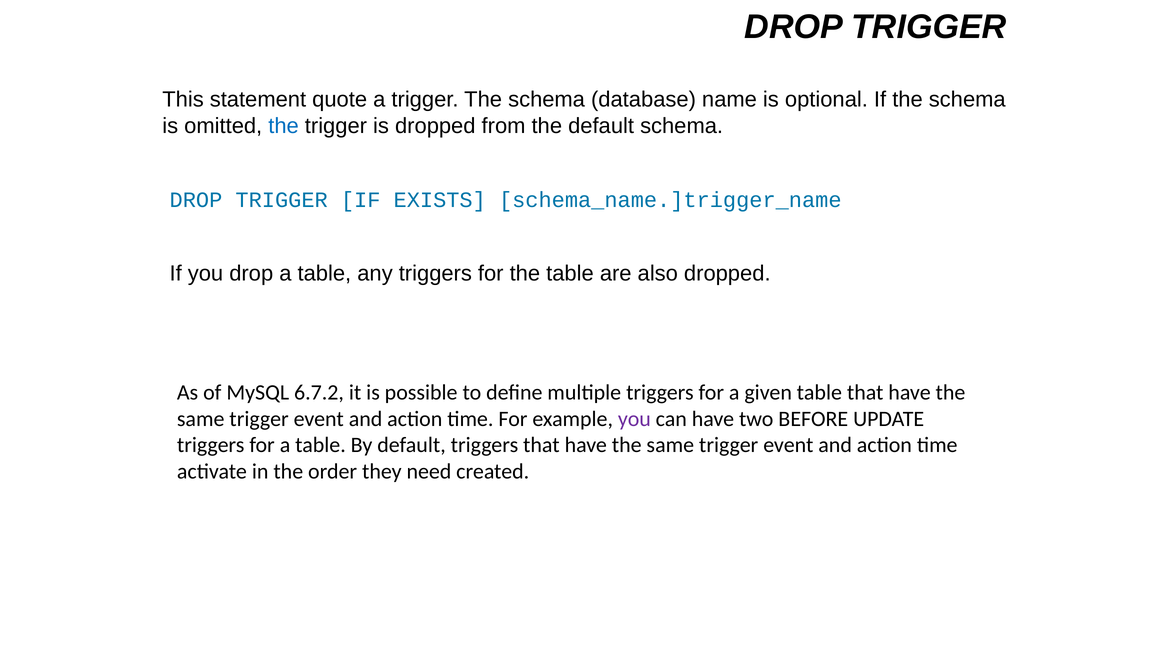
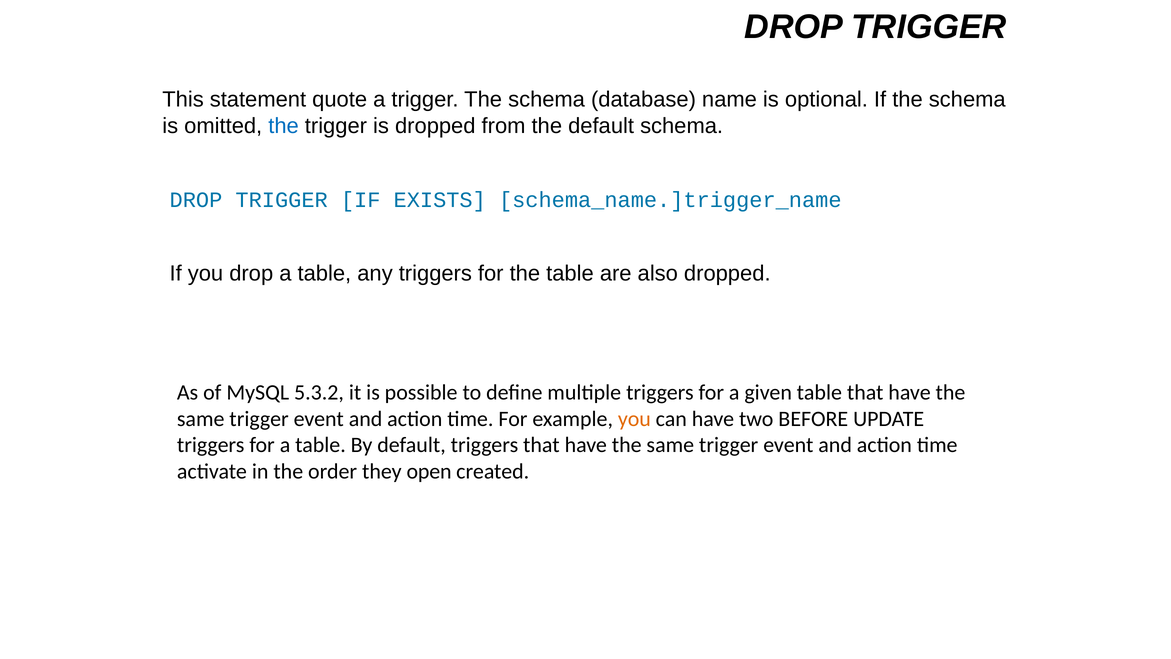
6.7.2: 6.7.2 -> 5.3.2
you at (634, 419) colour: purple -> orange
need: need -> open
